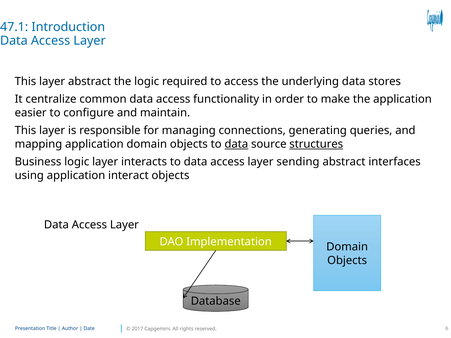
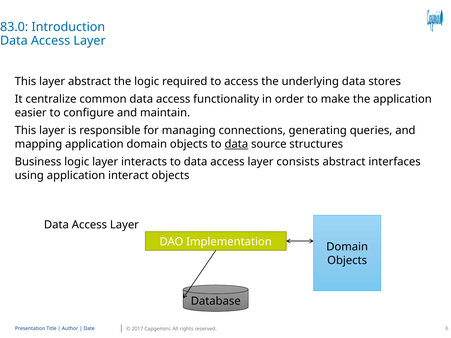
47.1: 47.1 -> 83.0
structures underline: present -> none
sending: sending -> consists
